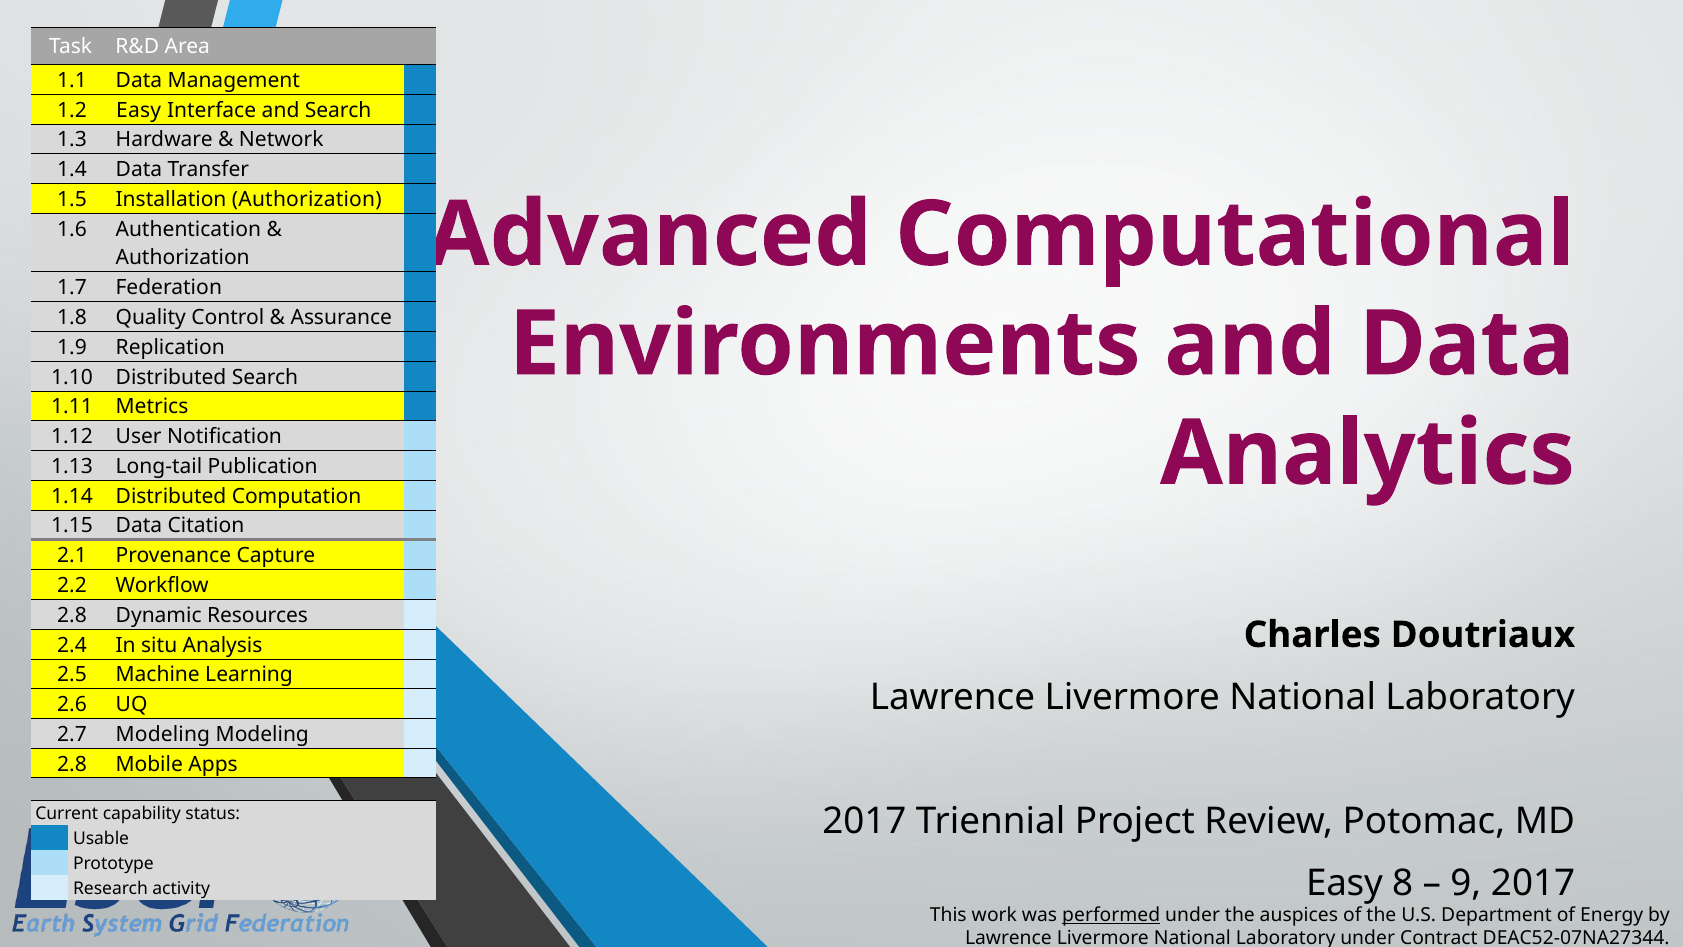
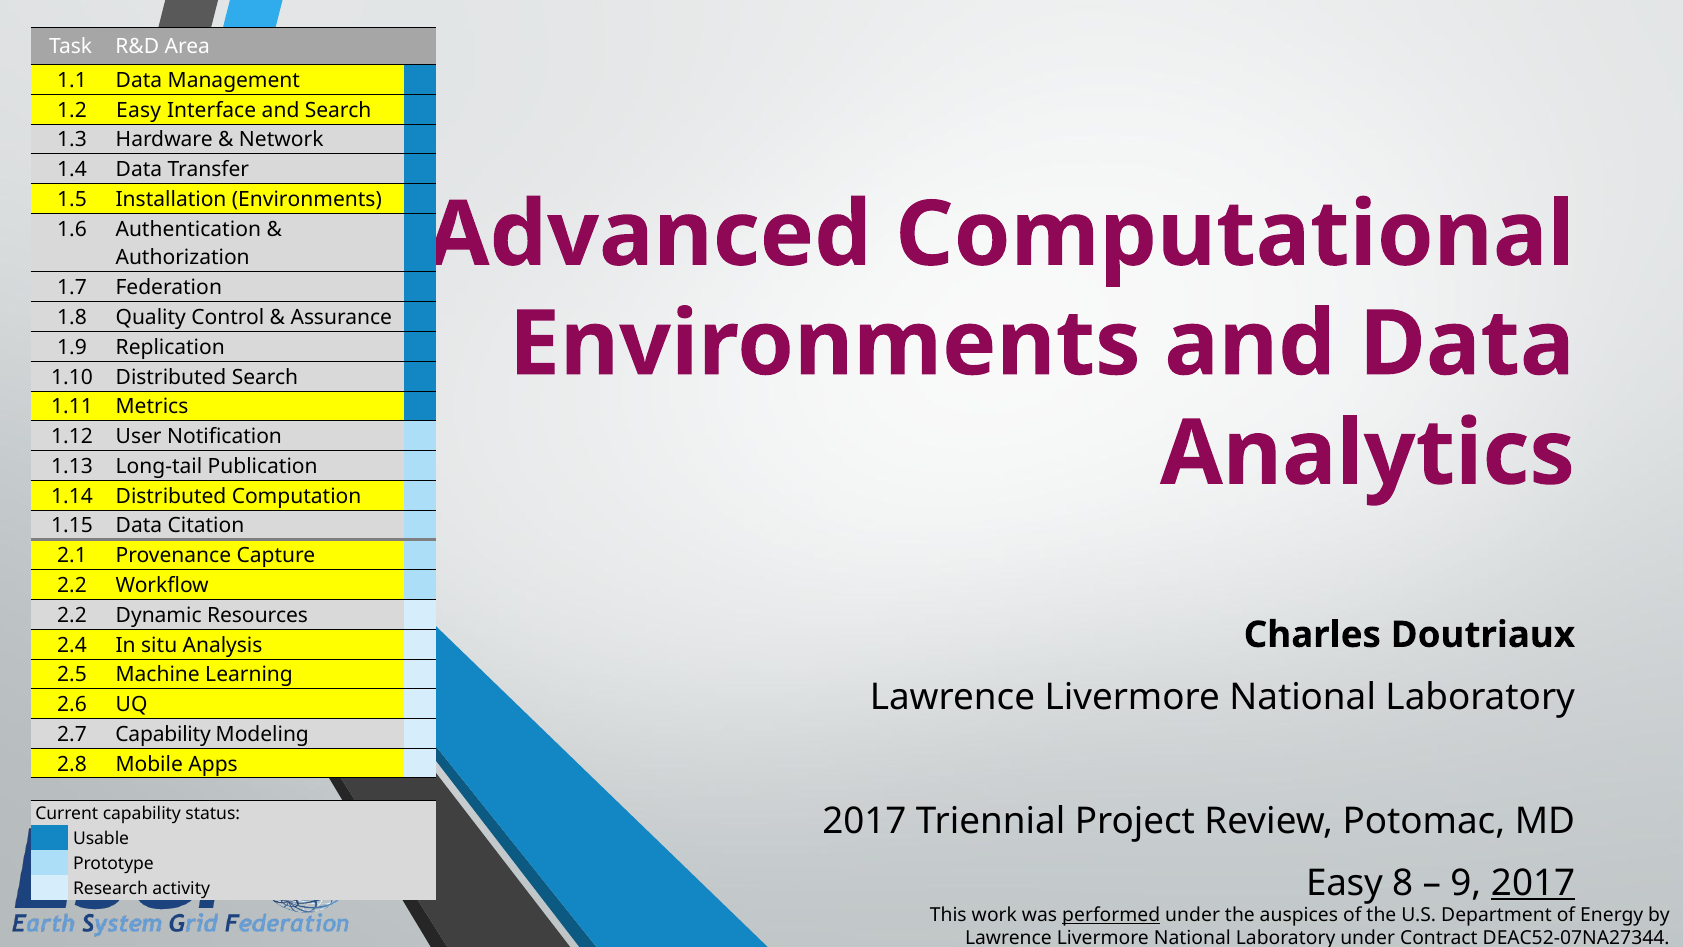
Installation Authorization: Authorization -> Environments
2.8 at (72, 615): 2.8 -> 2.2
2.7 Modeling: Modeling -> Capability
2017 at (1533, 883) underline: none -> present
